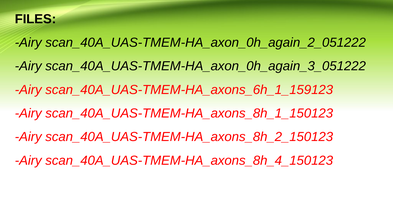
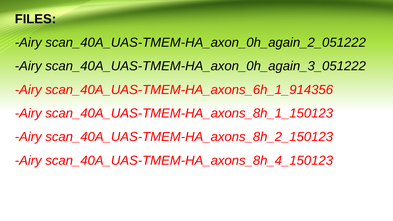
scan_40A_UAS-TMEM-HA_axons_6h_1_159123: scan_40A_UAS-TMEM-HA_axons_6h_1_159123 -> scan_40A_UAS-TMEM-HA_axons_6h_1_914356
